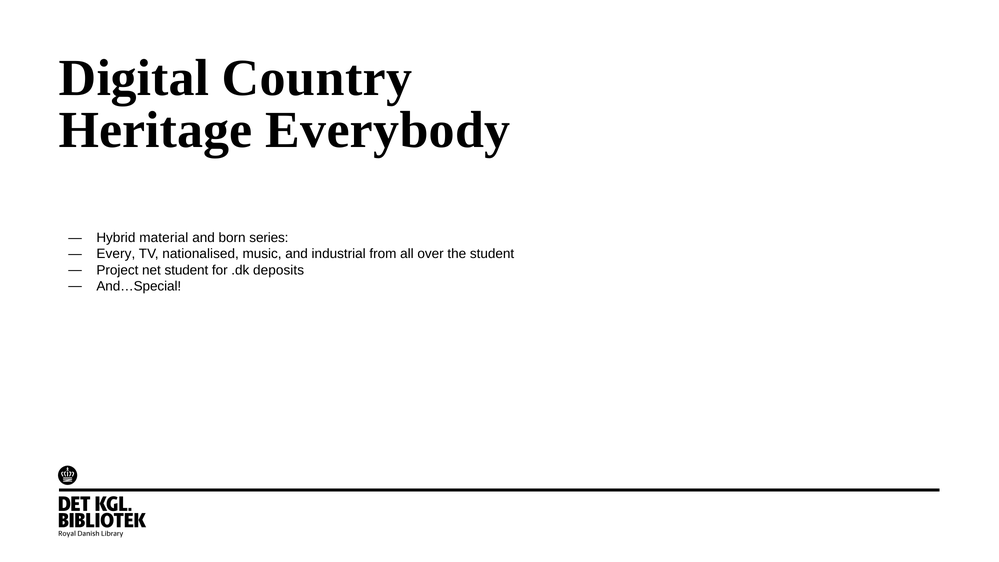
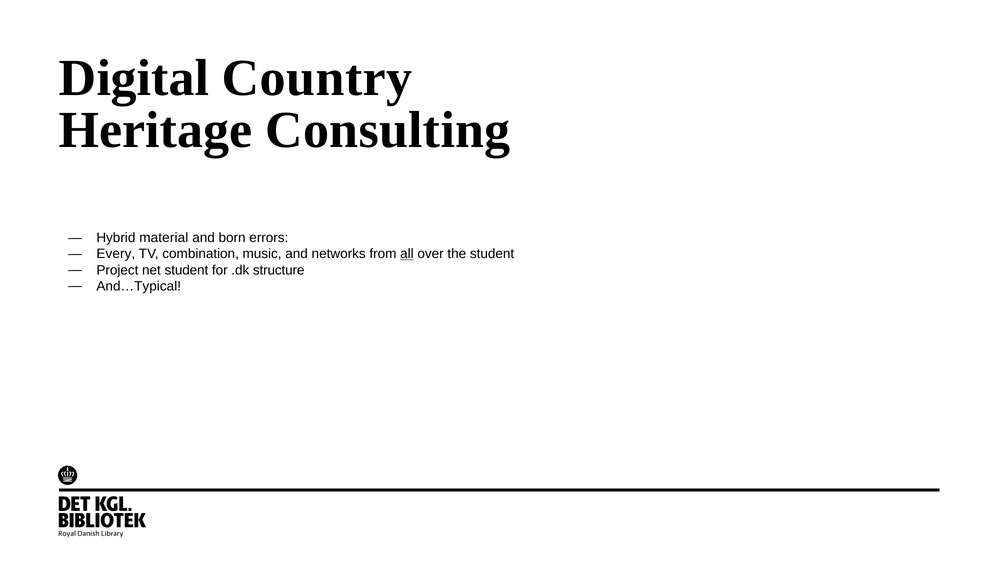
Everybody: Everybody -> Consulting
series: series -> errors
nationalised: nationalised -> combination
industrial: industrial -> networks
all underline: none -> present
deposits: deposits -> structure
And…Special: And…Special -> And…Typical
